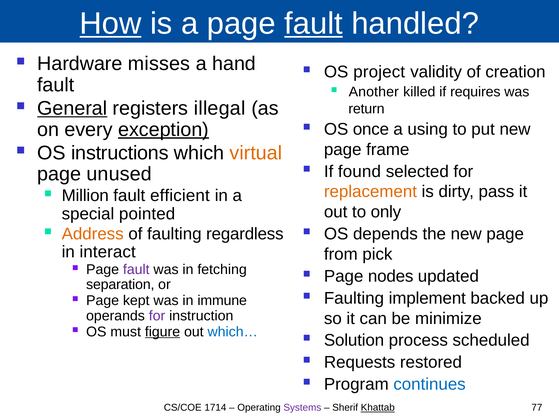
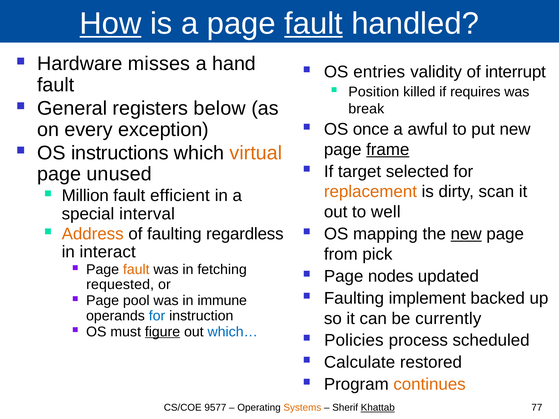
project: project -> entries
creation: creation -> interrupt
Another: Another -> Position
General underline: present -> none
illegal: illegal -> below
return: return -> break
exception underline: present -> none
using: using -> awful
frame underline: none -> present
found: found -> target
pass: pass -> scan
only: only -> well
pointed: pointed -> interval
depends: depends -> mapping
new at (466, 234) underline: none -> present
fault at (136, 270) colour: purple -> orange
separation: separation -> requested
kept: kept -> pool
for at (157, 316) colour: purple -> blue
minimize: minimize -> currently
Solution: Solution -> Policies
Requests: Requests -> Calculate
continues colour: blue -> orange
1714: 1714 -> 9577
Systems colour: purple -> orange
